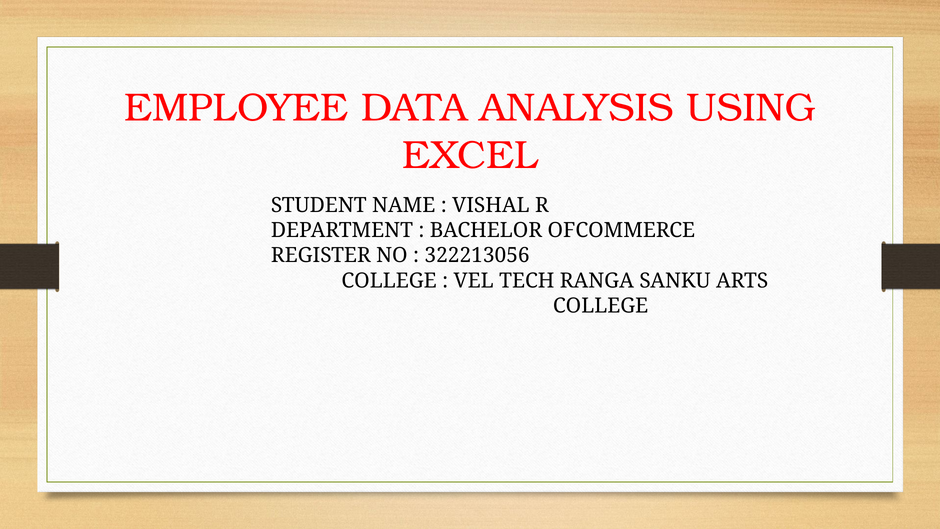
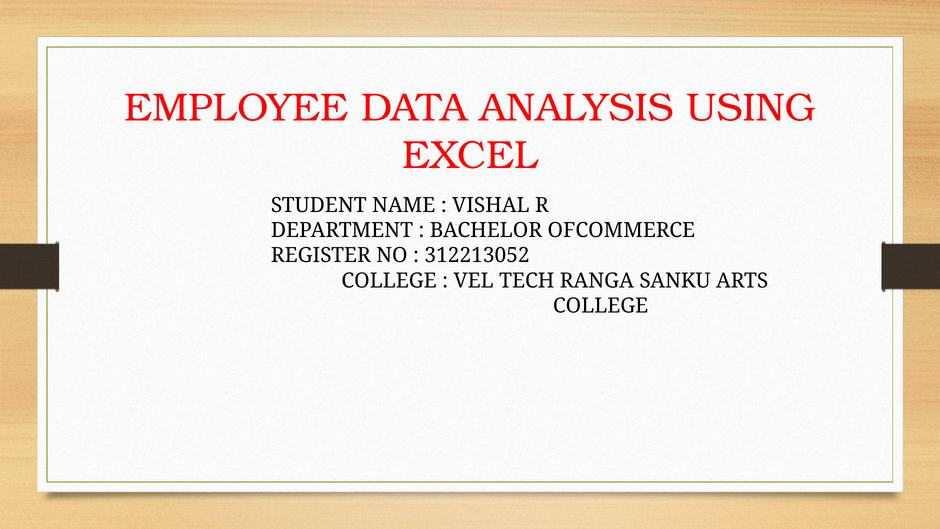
322213056: 322213056 -> 312213052
